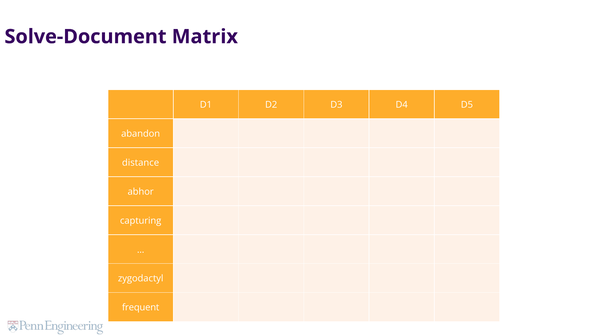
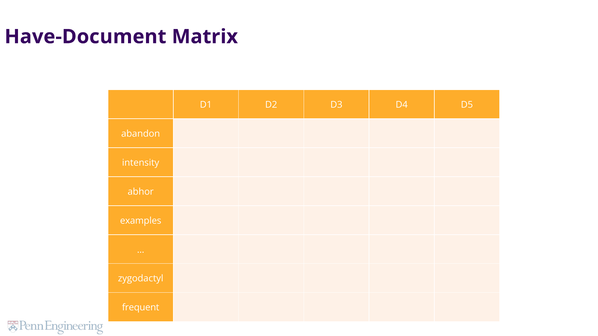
Solve-Document: Solve-Document -> Have-Document
distance: distance -> intensity
capturing: capturing -> examples
